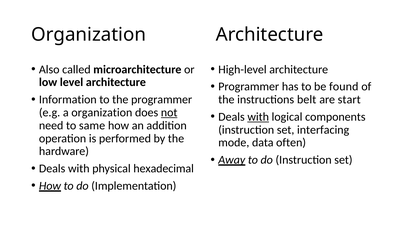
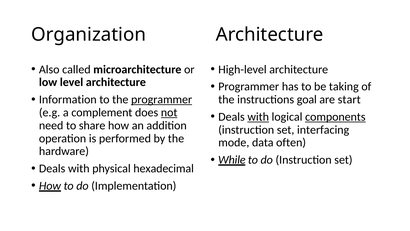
found: found -> taking
programmer at (162, 99) underline: none -> present
belt: belt -> goal
a organization: organization -> complement
components underline: none -> present
same: same -> share
Away: Away -> While
